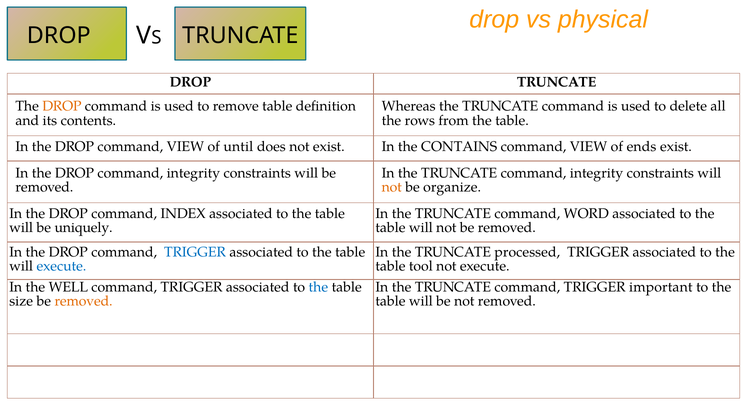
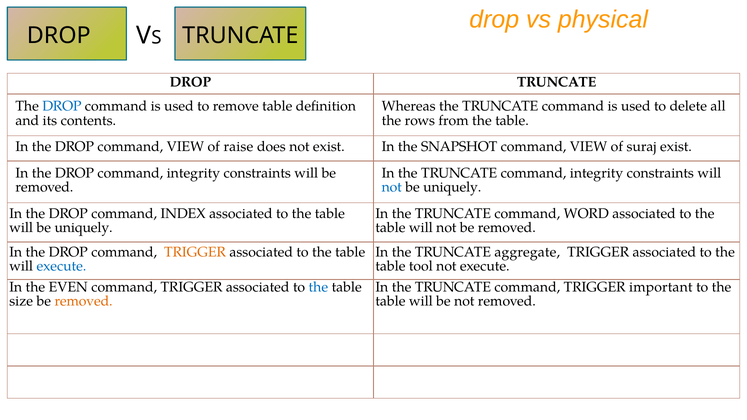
DROP at (62, 106) colour: orange -> blue
until: until -> raise
CONTAINS: CONTAINS -> SNAPSHOT
ends: ends -> suraj
not at (392, 187) colour: orange -> blue
organize at (452, 187): organize -> uniquely
TRIGGER at (195, 252) colour: blue -> orange
processed: processed -> aggregate
WELL: WELL -> EVEN
